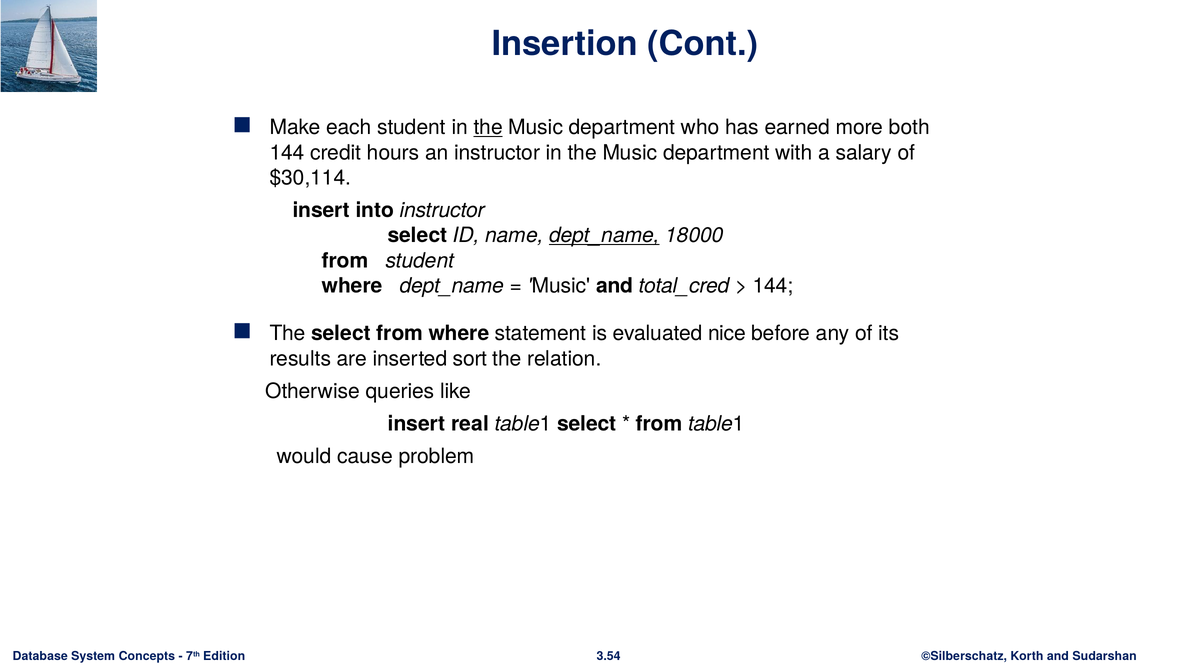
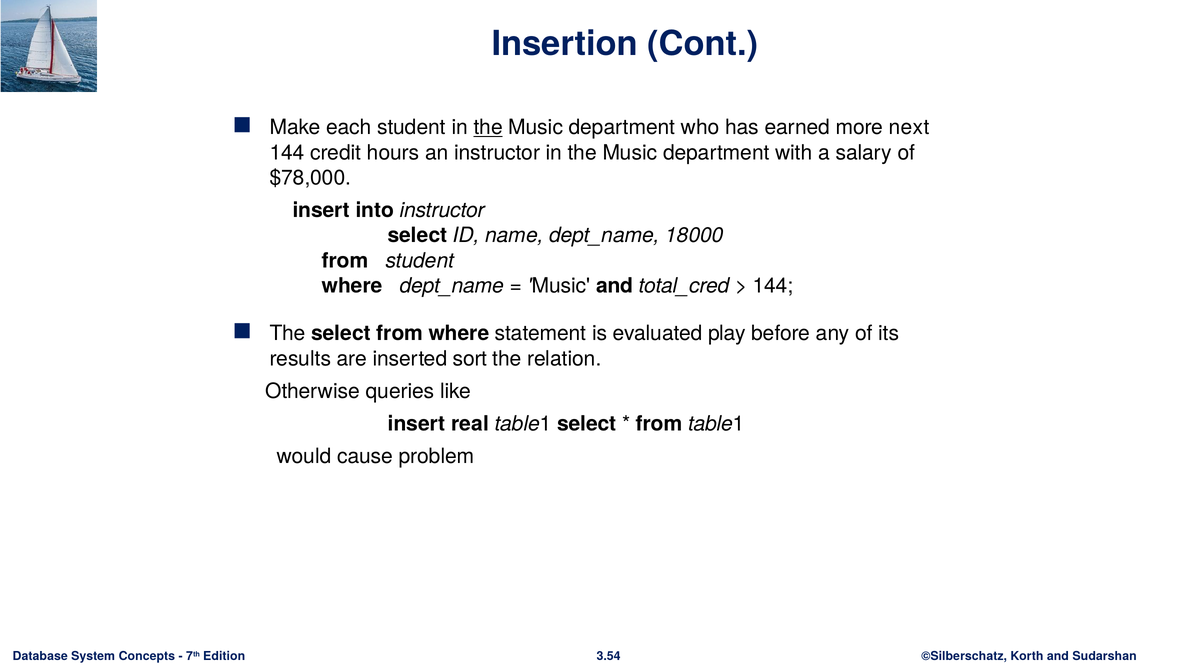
both: both -> next
$30,114: $30,114 -> $78,000
dept_name at (604, 235) underline: present -> none
nice: nice -> play
